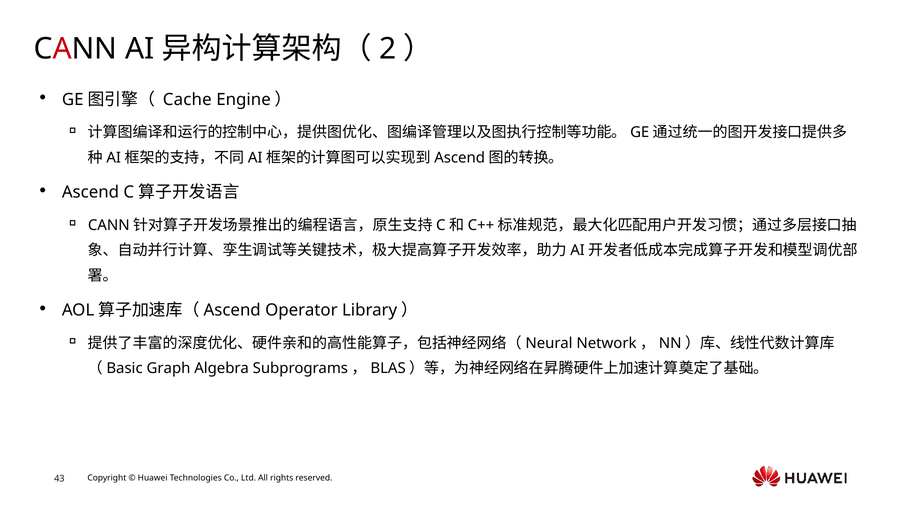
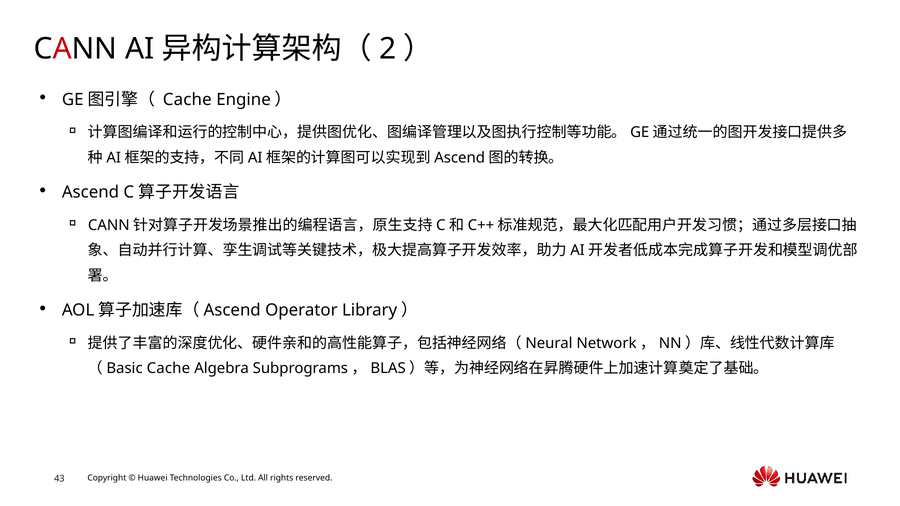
Graph at (168, 369): Graph -> Cache
